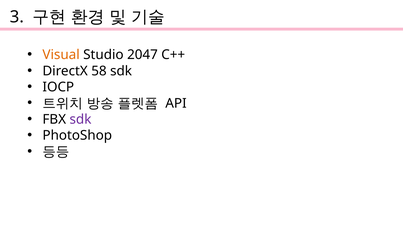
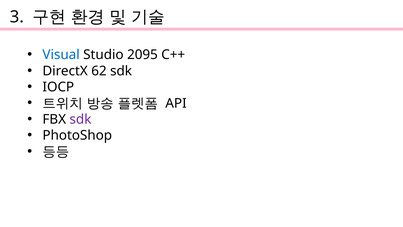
Visual colour: orange -> blue
2047: 2047 -> 2095
58: 58 -> 62
